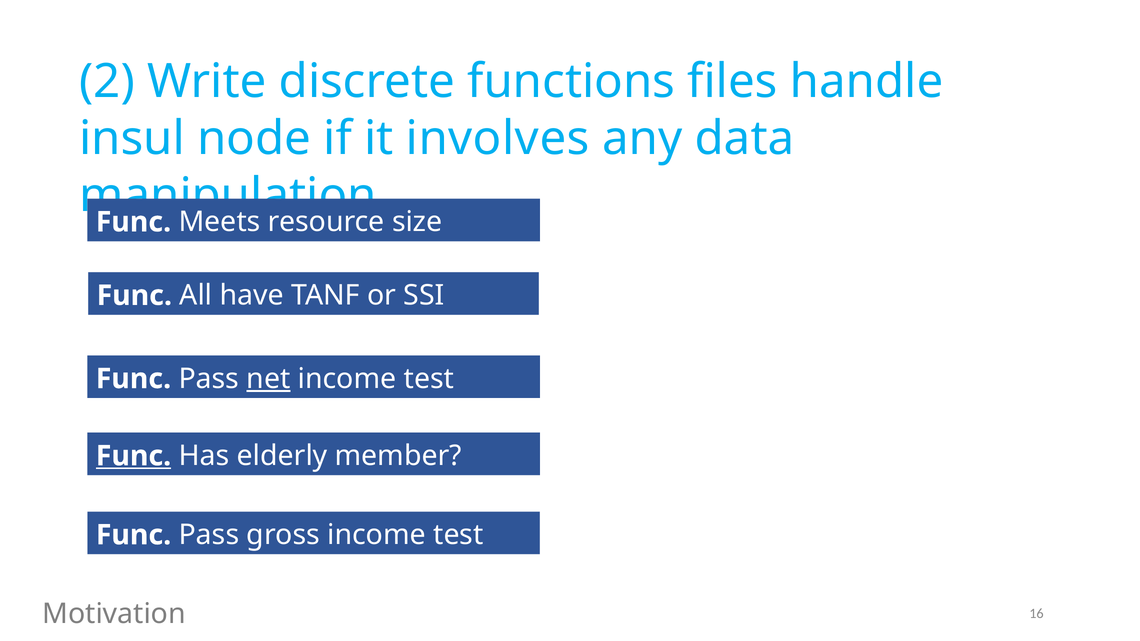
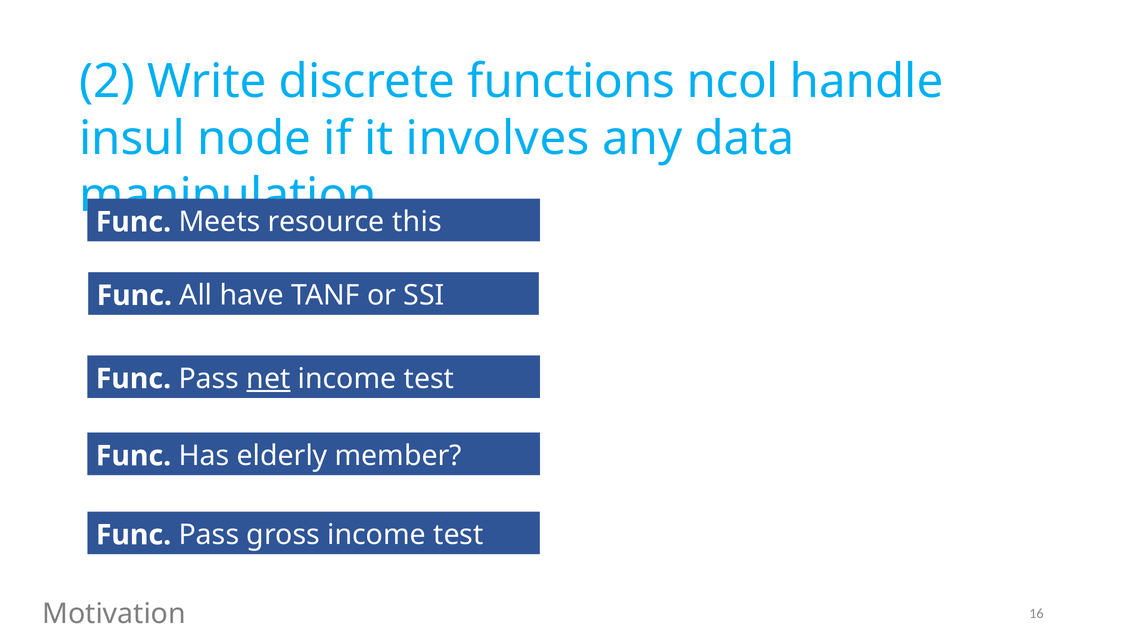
files: files -> ncol
size: size -> this
Func at (133, 456) underline: present -> none
